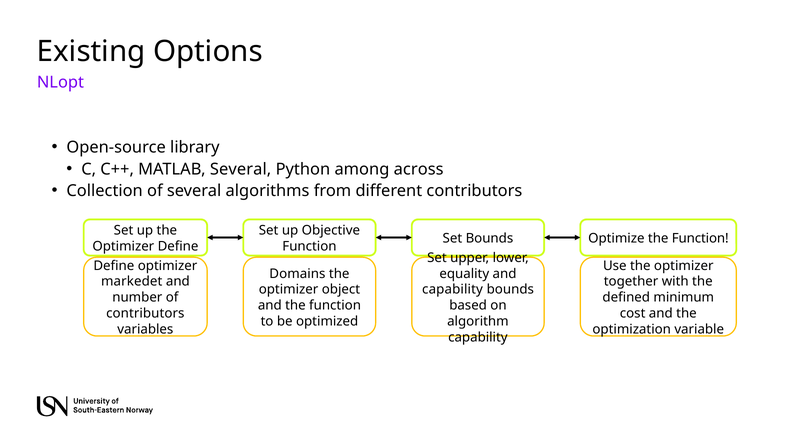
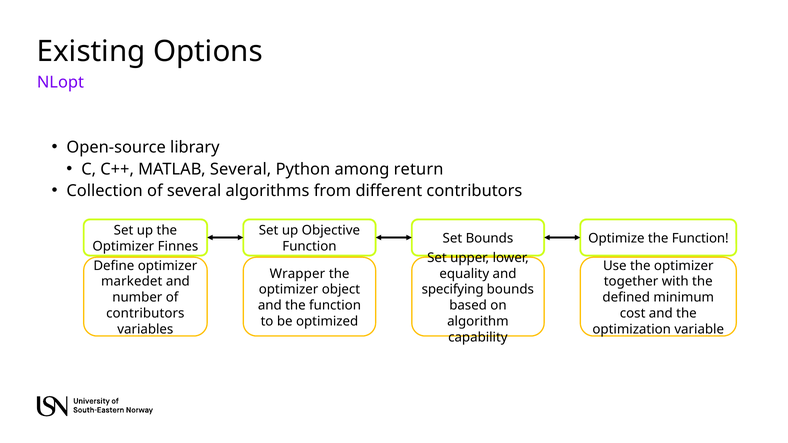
across: across -> return
Optimizer Define: Define -> Finnes
Domains: Domains -> Wrapper
capability at (453, 290): capability -> specifying
